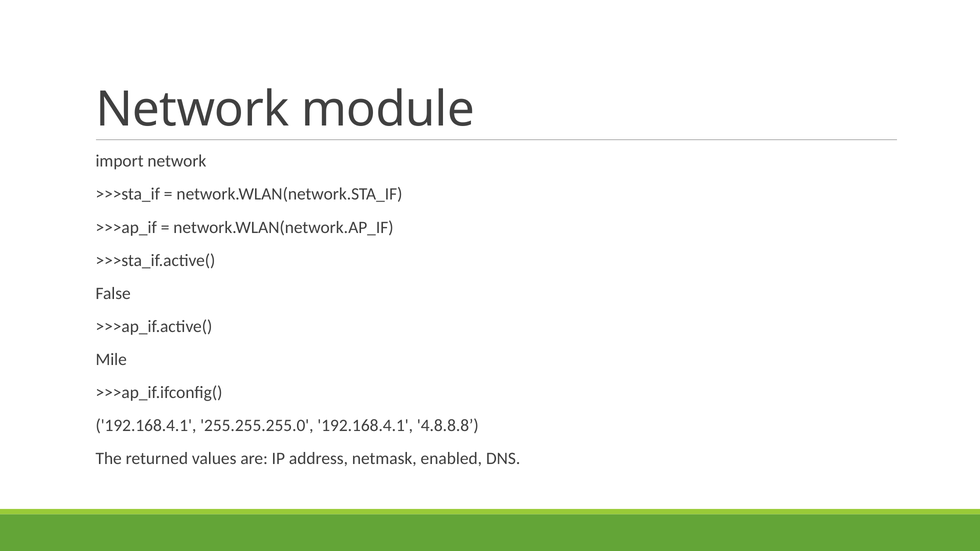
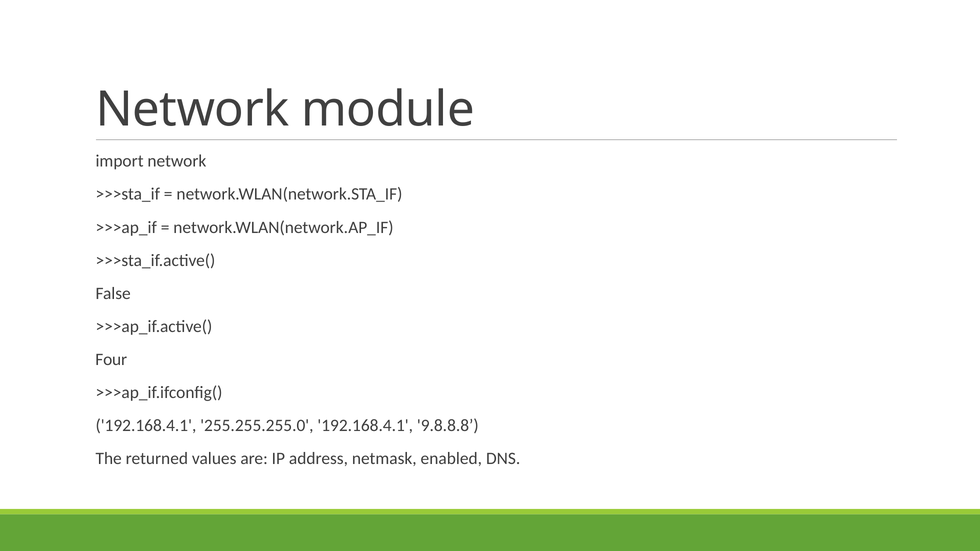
Mile: Mile -> Four
4.8.8.8: 4.8.8.8 -> 9.8.8.8
